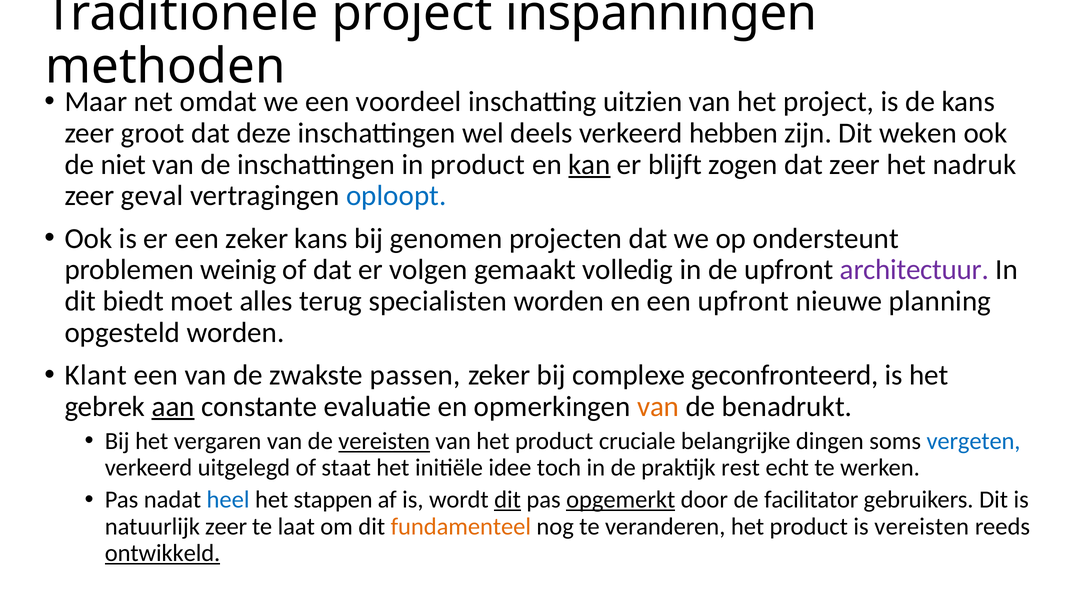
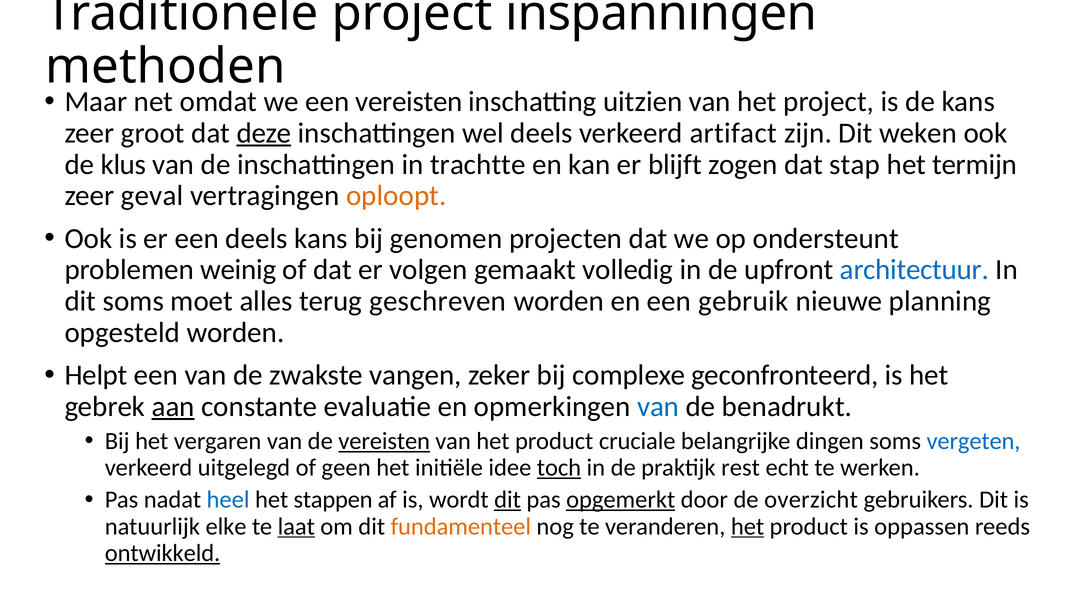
een voordeel: voordeel -> vereisten
deze underline: none -> present
hebben: hebben -> artifact
niet: niet -> klus
in product: product -> trachtte
kan underline: present -> none
dat zeer: zeer -> stap
nadruk: nadruk -> termijn
oploopt colour: blue -> orange
een zeker: zeker -> deels
architectuur colour: purple -> blue
dit biedt: biedt -> soms
specialisten: specialisten -> geschreven
een upfront: upfront -> gebruik
Klant: Klant -> Helpt
passen: passen -> vangen
van at (658, 406) colour: orange -> blue
staat: staat -> geen
toch underline: none -> present
facilitator: facilitator -> overzicht
natuurlijk zeer: zeer -> elke
laat underline: none -> present
het at (748, 526) underline: none -> present
is vereisten: vereisten -> oppassen
